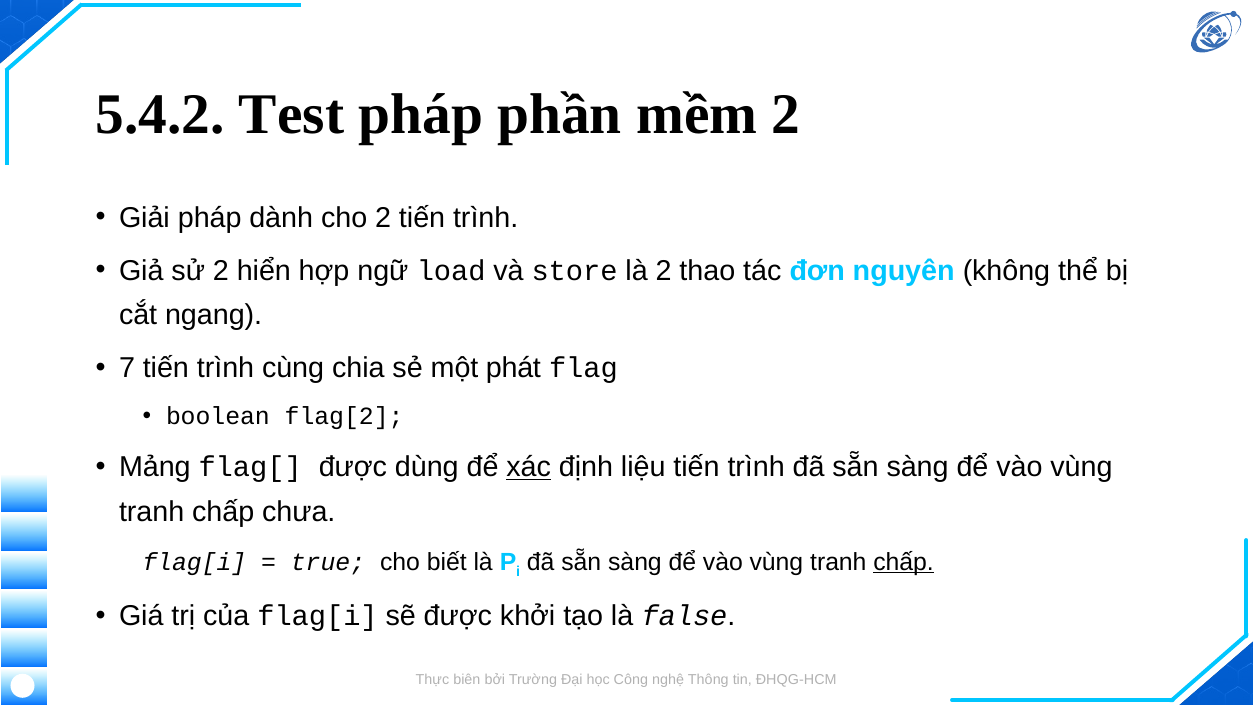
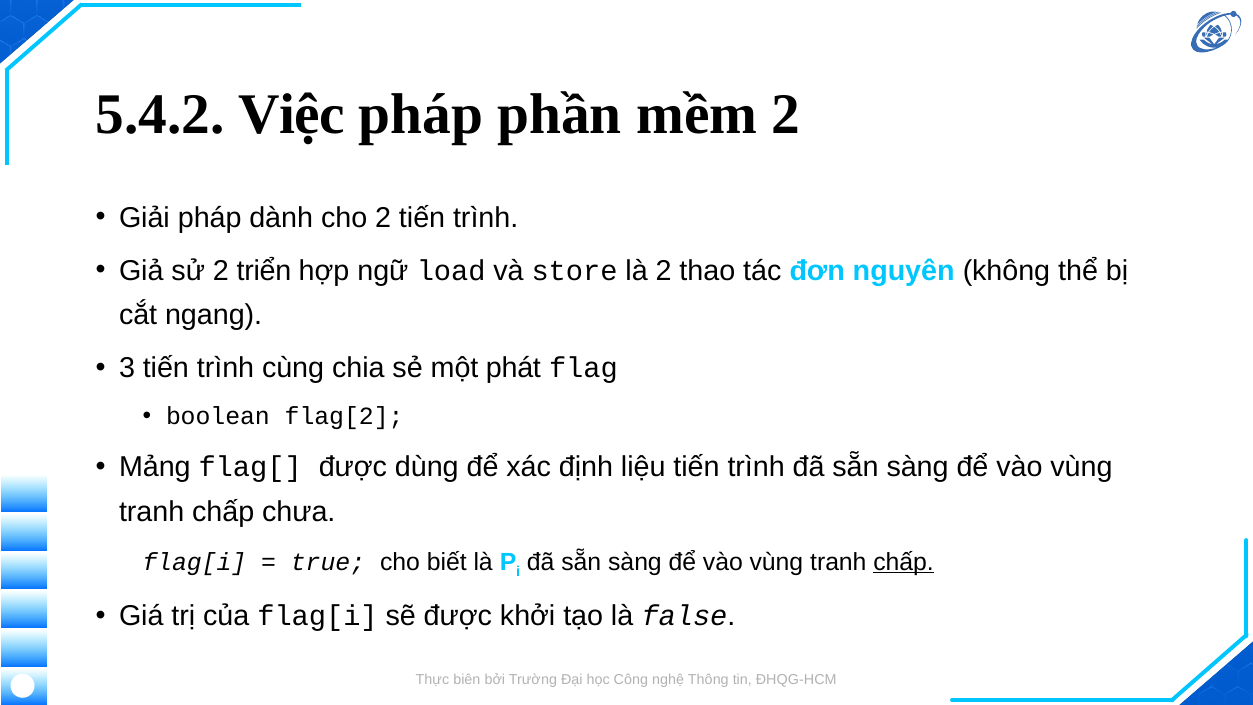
Test: Test -> Việc
hiển: hiển -> triển
7: 7 -> 3
xác underline: present -> none
